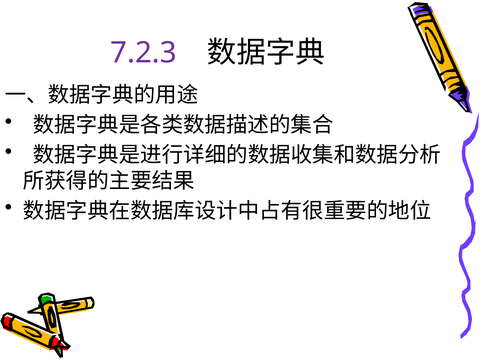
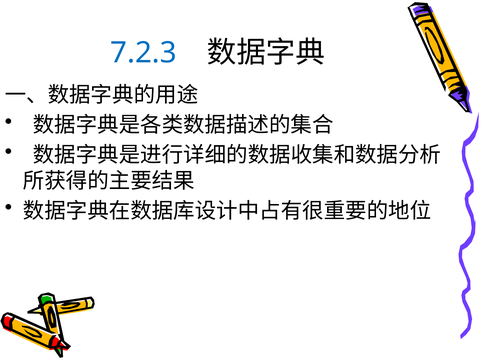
7.2.3 colour: purple -> blue
